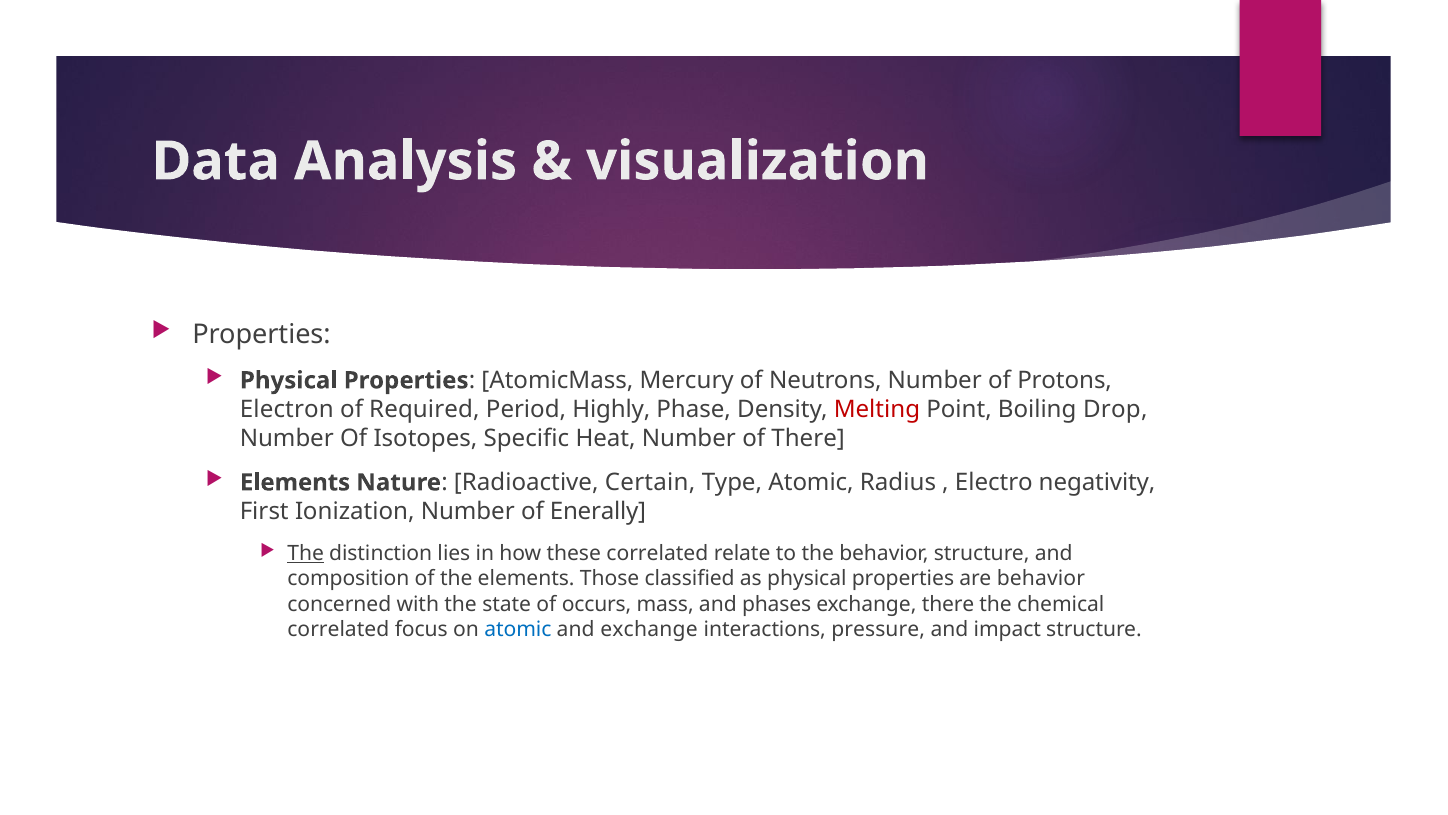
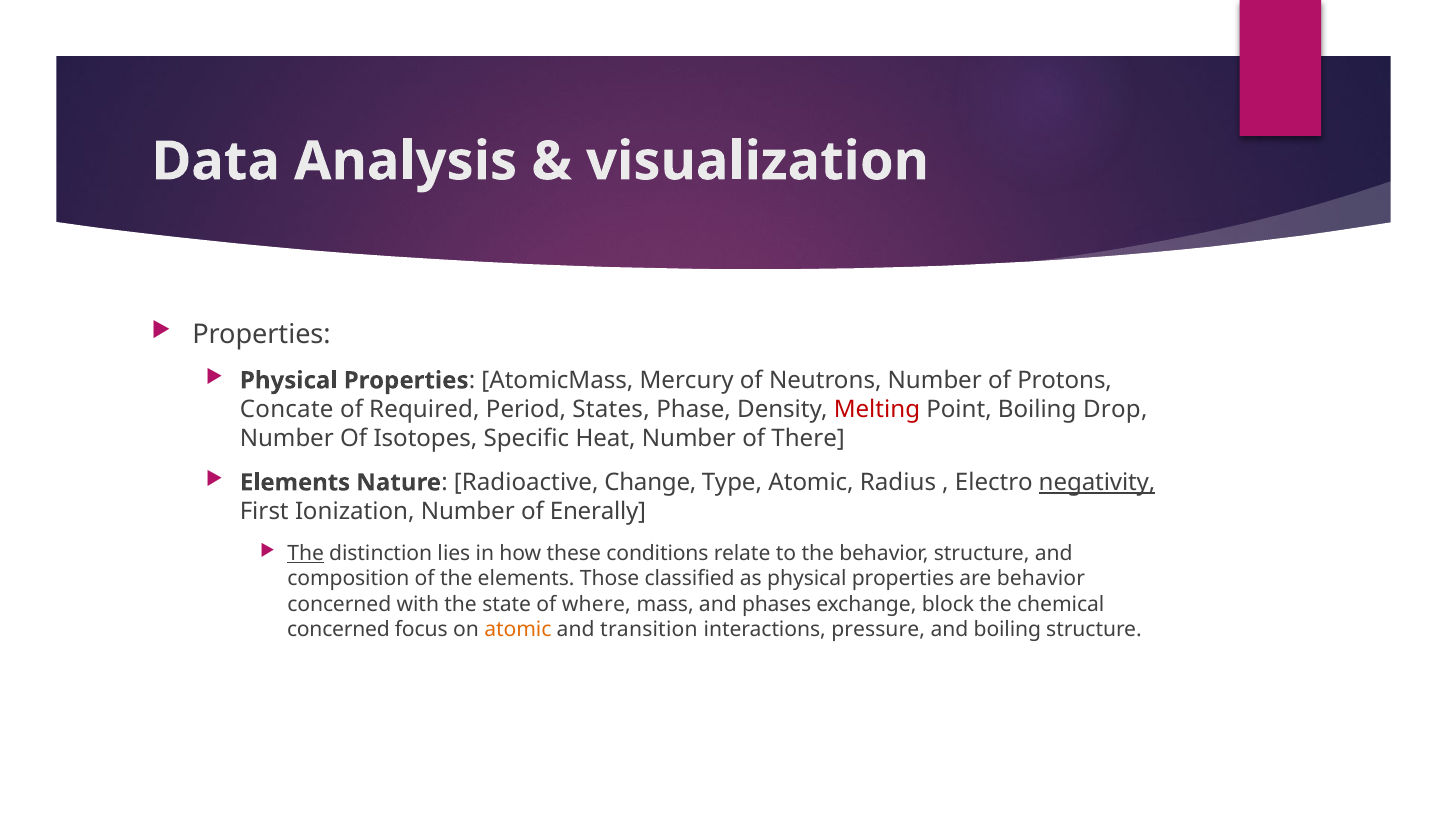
Electron: Electron -> Concate
Highly: Highly -> States
Certain: Certain -> Change
negativity underline: none -> present
these correlated: correlated -> conditions
occurs: occurs -> where
exchange there: there -> block
correlated at (338, 629): correlated -> concerned
atomic at (518, 629) colour: blue -> orange
and exchange: exchange -> transition
and impact: impact -> boiling
